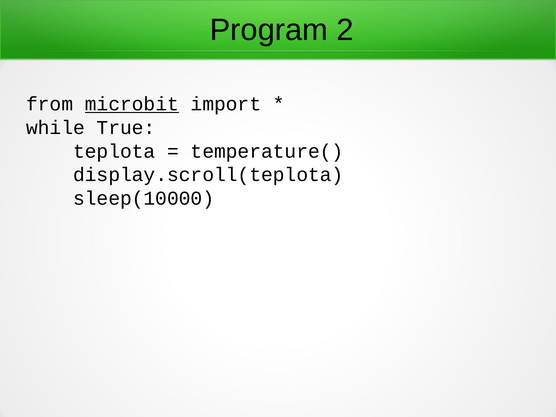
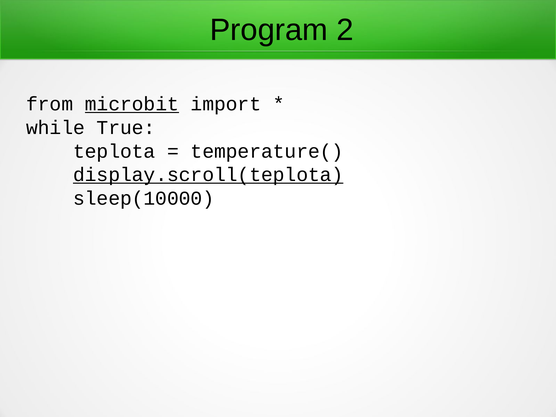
display.scroll(teplota underline: none -> present
